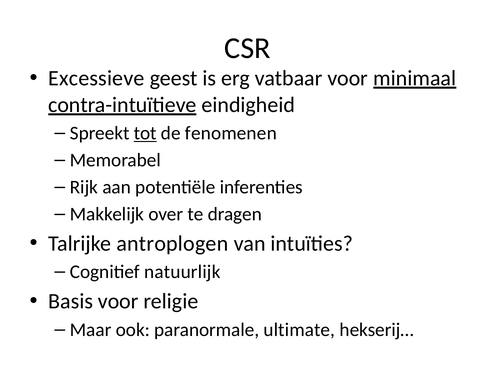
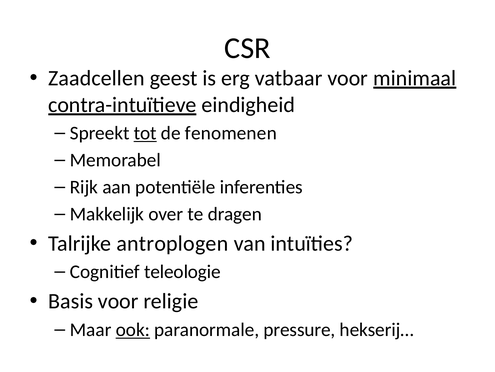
Excessieve: Excessieve -> Zaadcellen
natuurlijk: natuurlijk -> teleologie
ook underline: none -> present
ultimate: ultimate -> pressure
